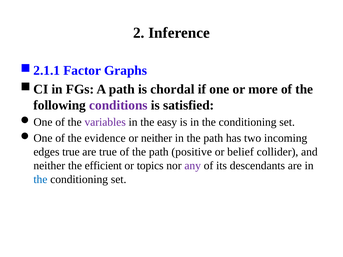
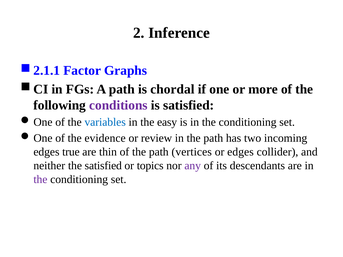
variables colour: purple -> blue
or neither: neither -> review
are true: true -> thin
positive: positive -> vertices
or belief: belief -> edges
the efficient: efficient -> satisfied
the at (40, 179) colour: blue -> purple
